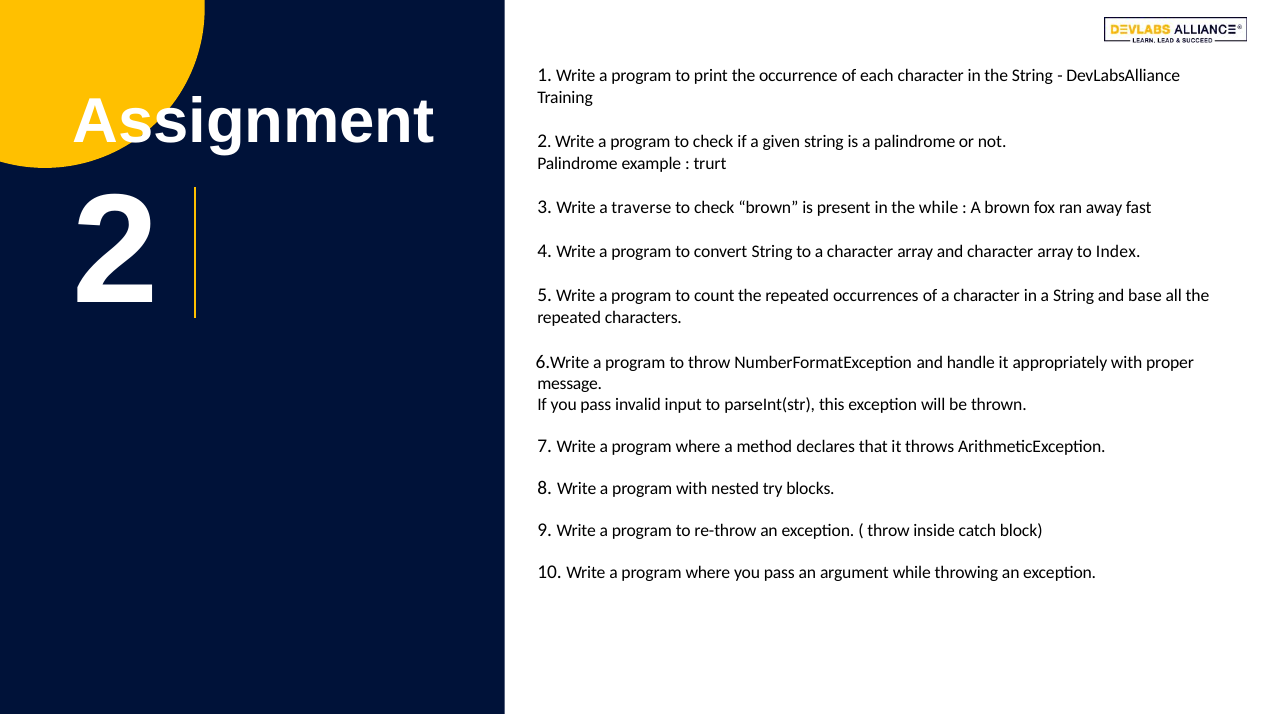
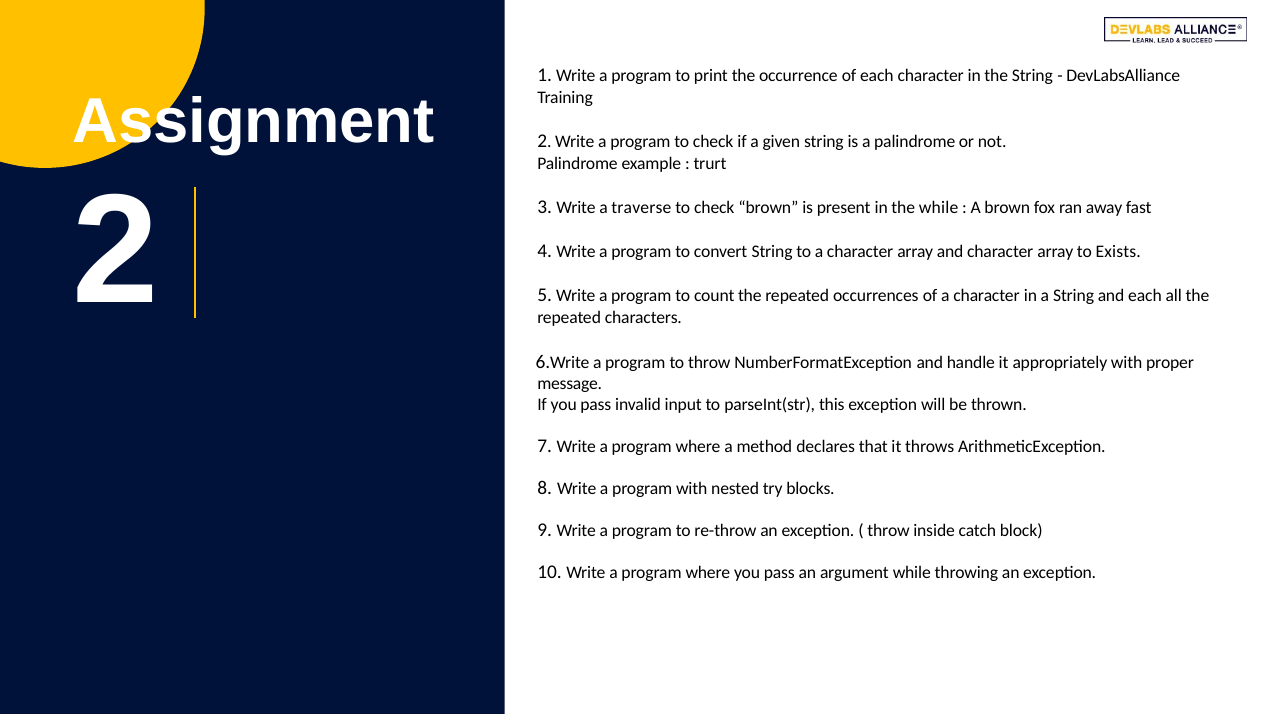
Index: Index -> Exists
and base: base -> each
